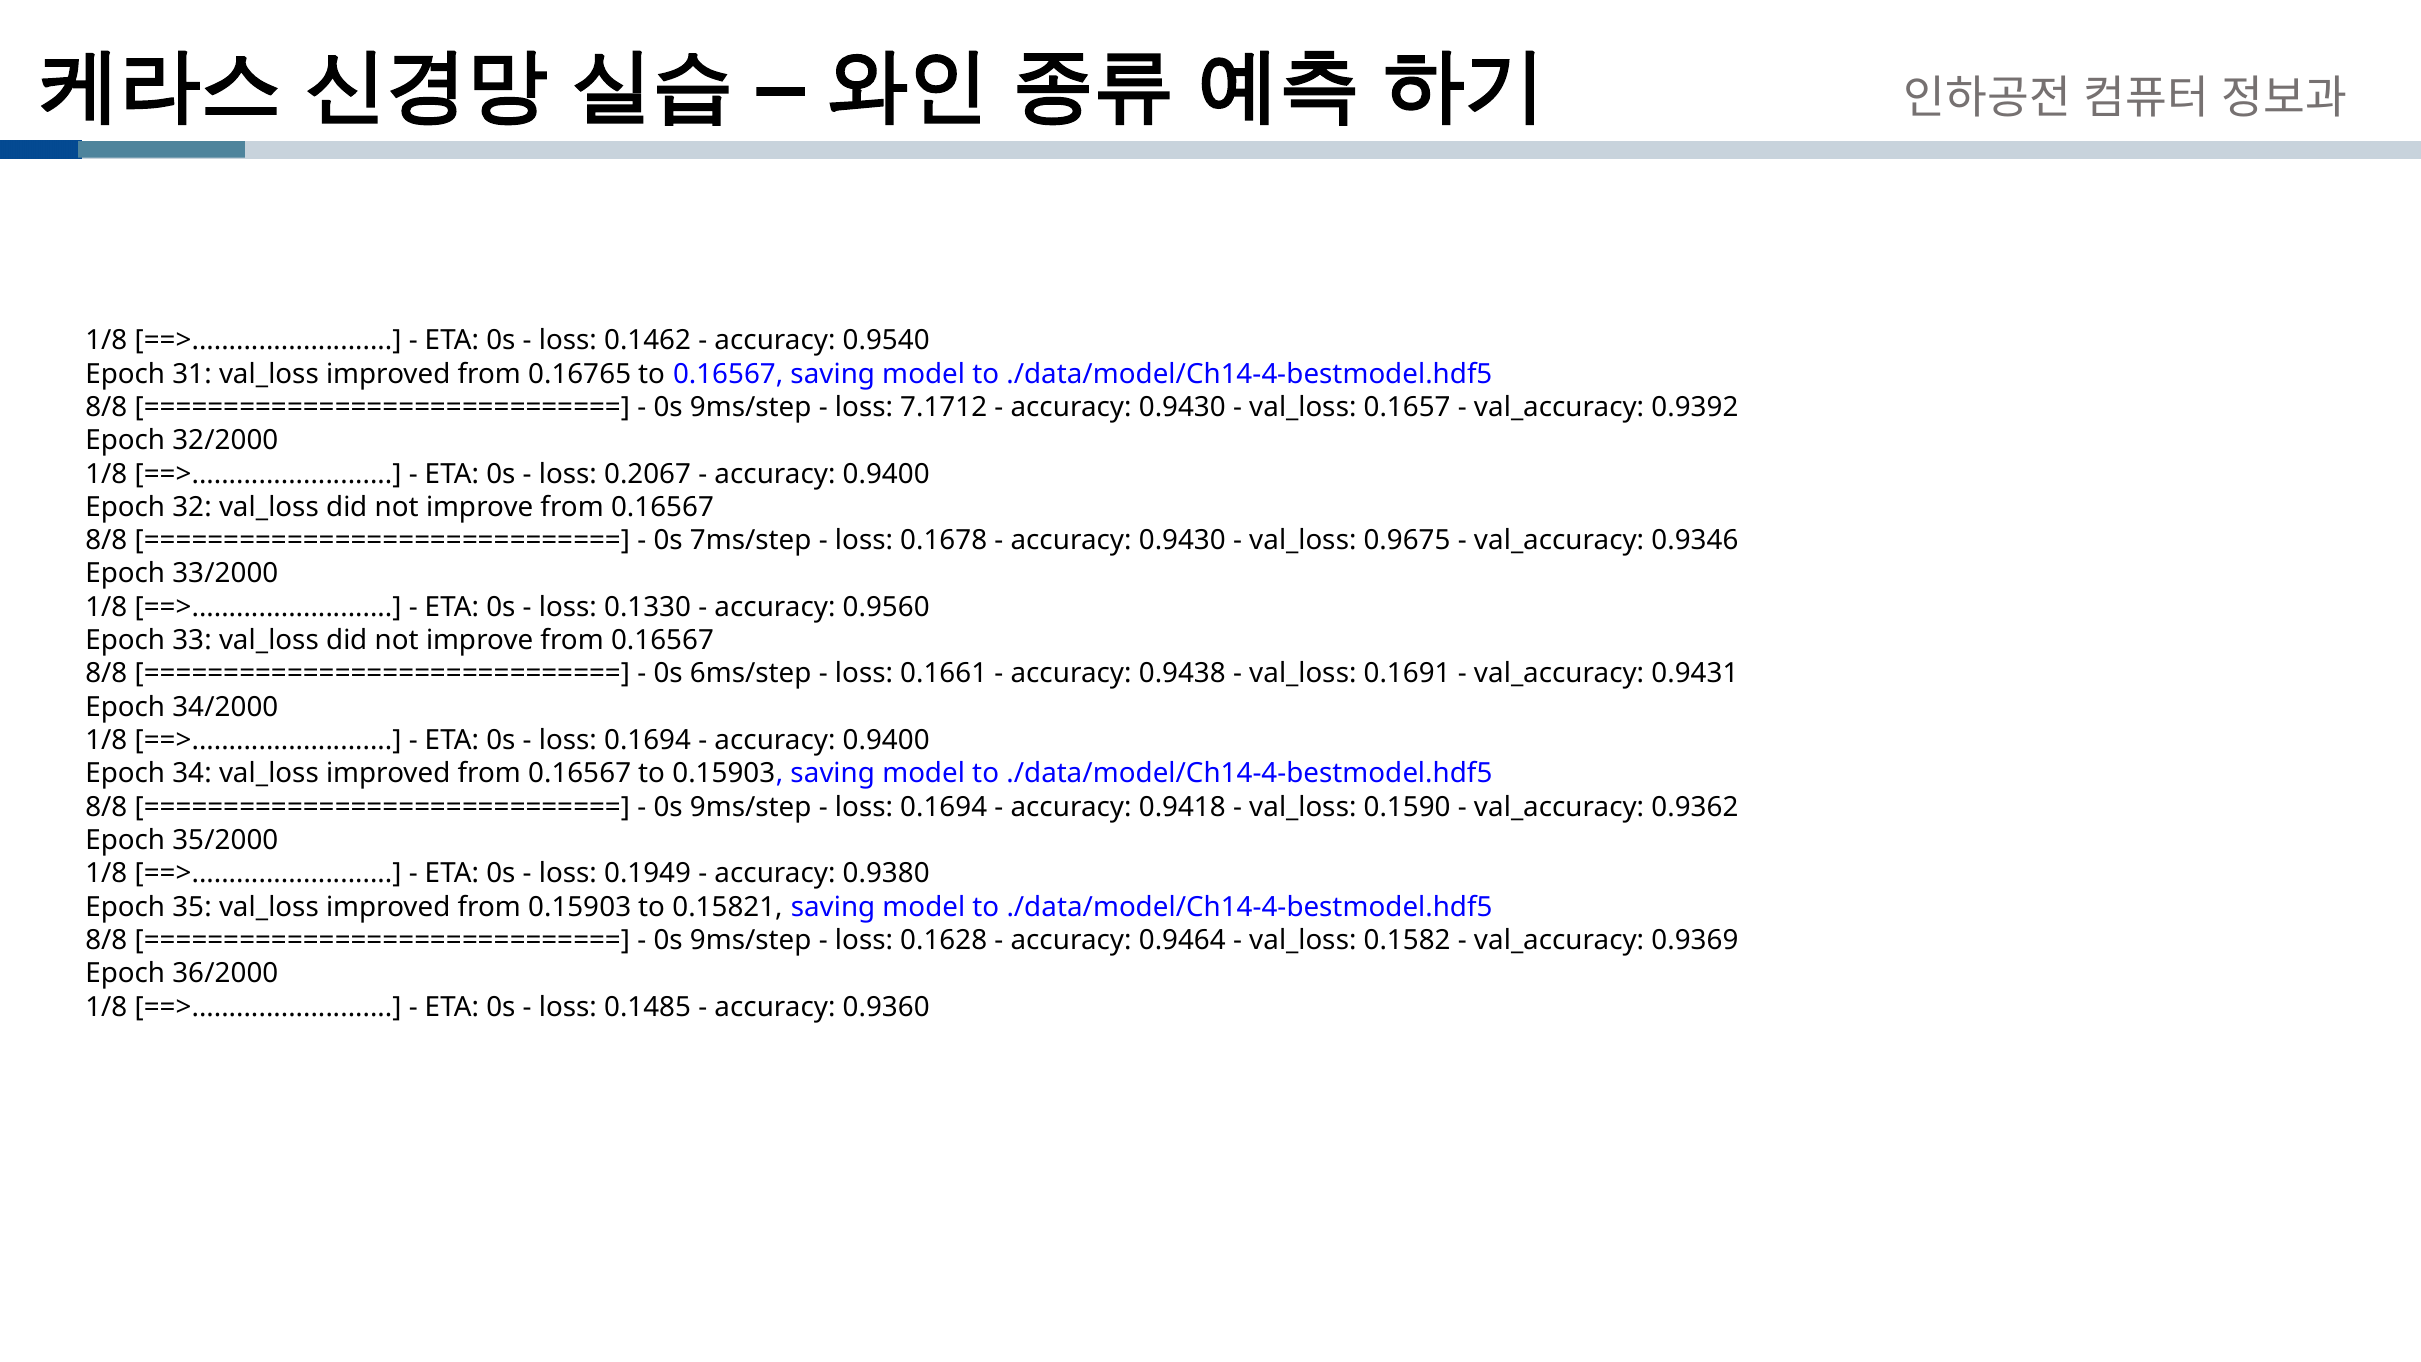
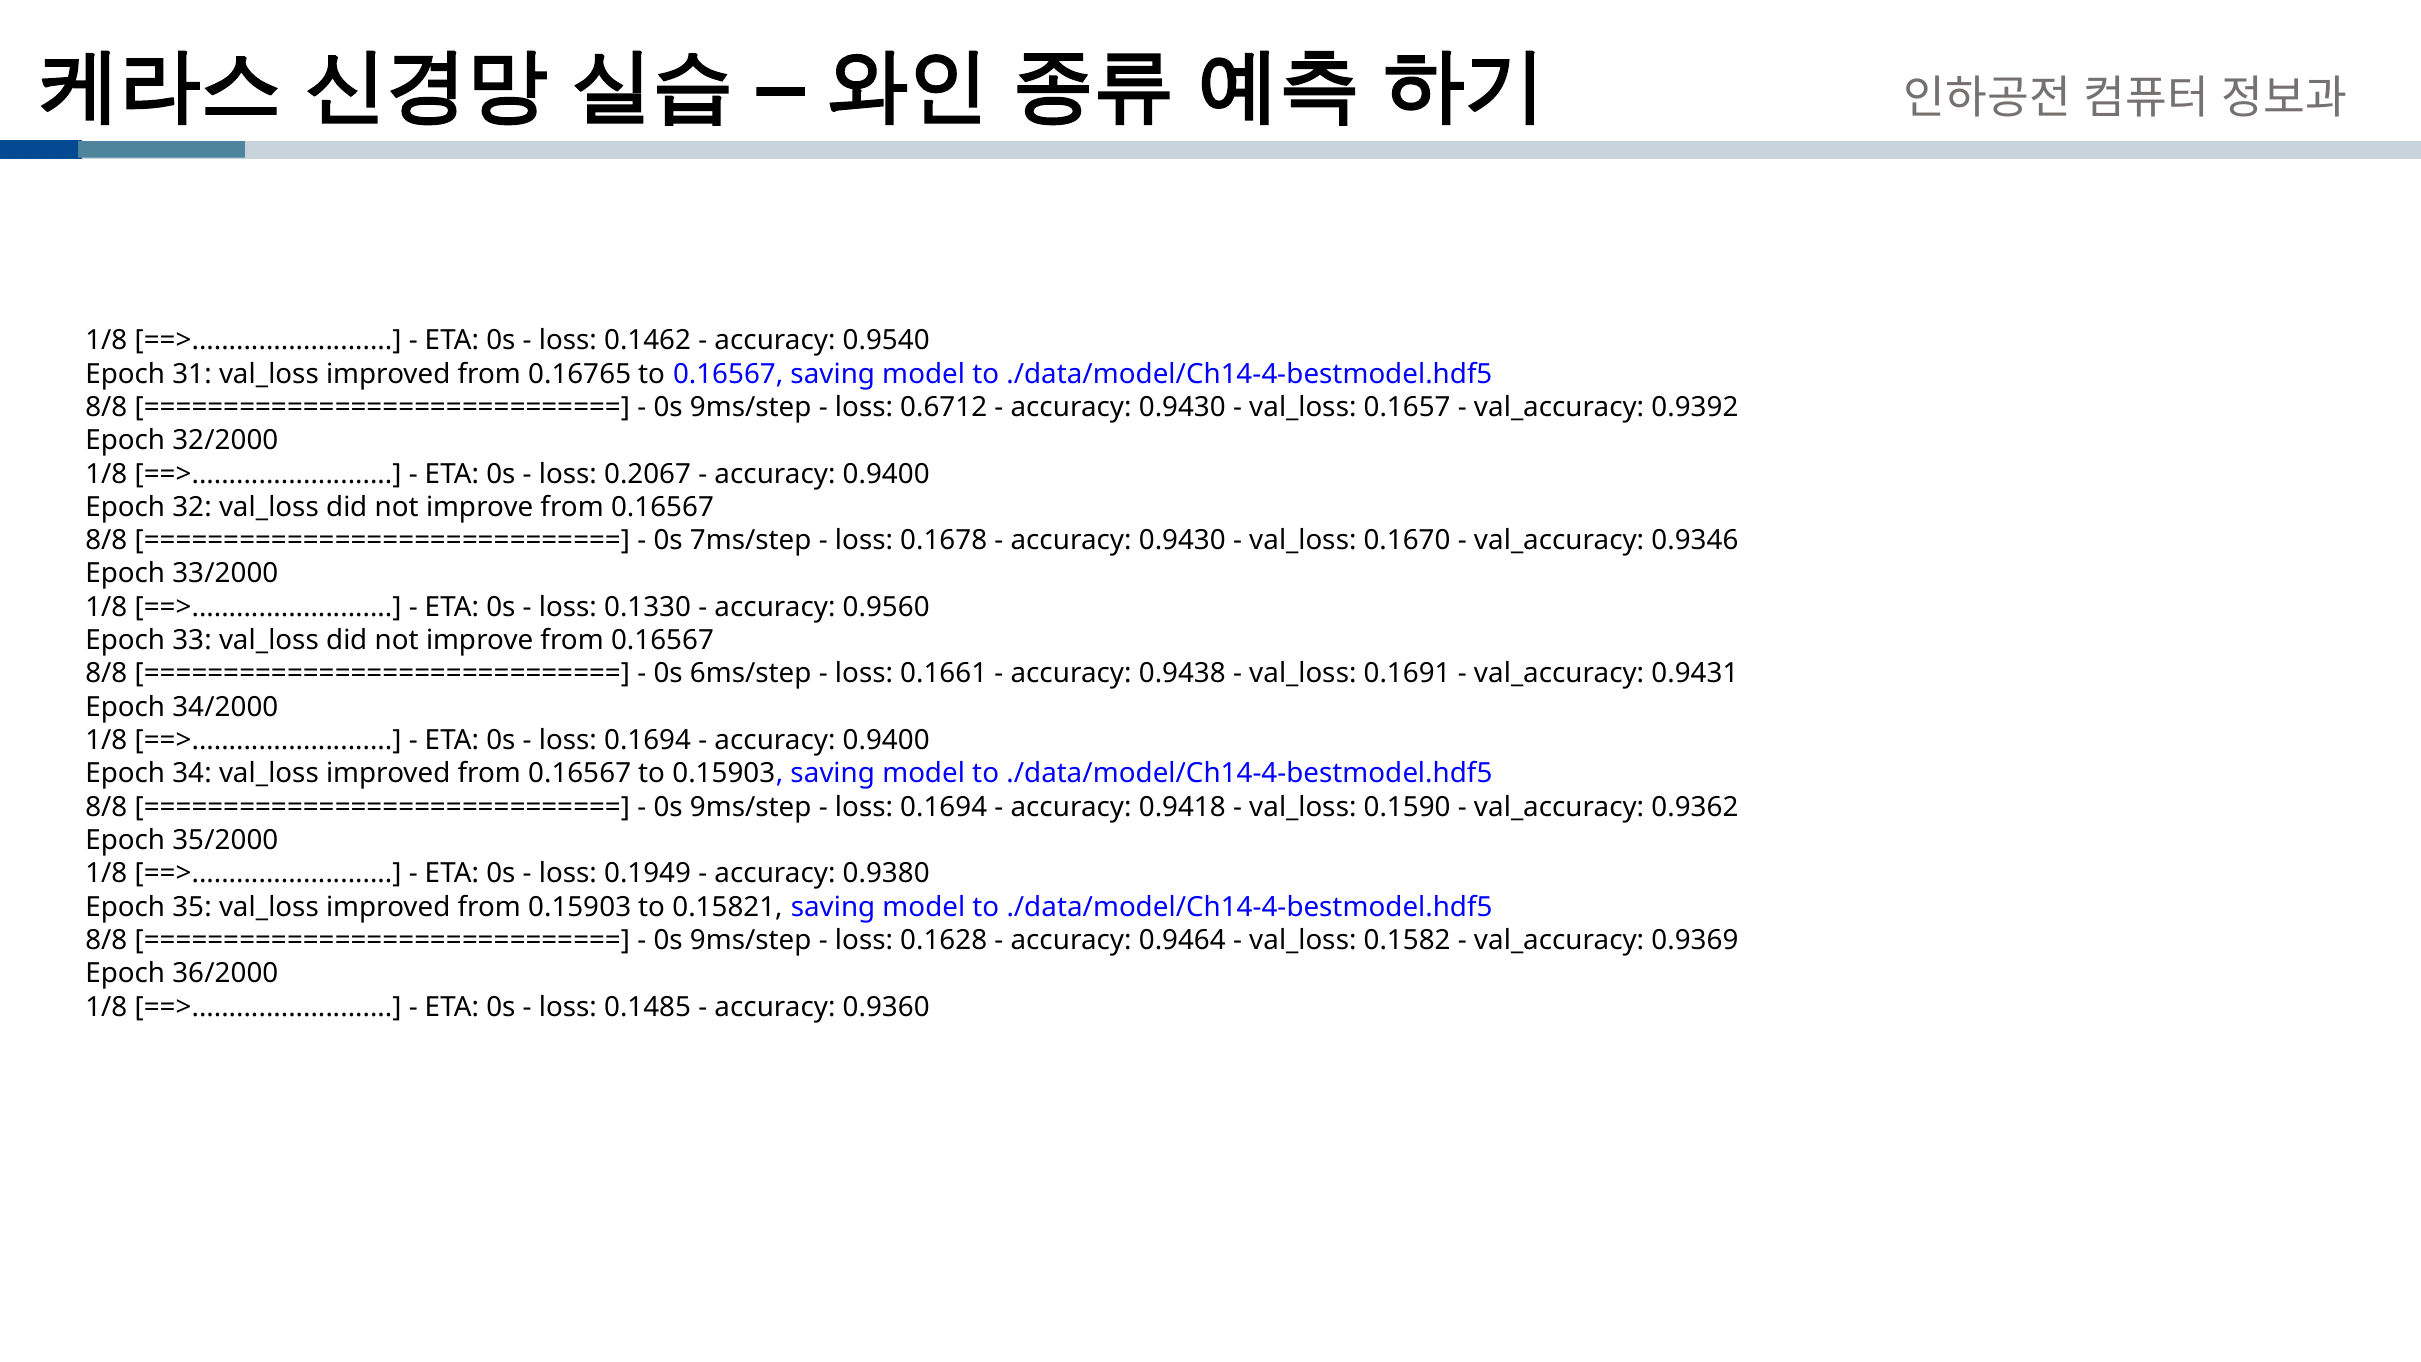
7.1712: 7.1712 -> 0.6712
0.9675: 0.9675 -> 0.1670
